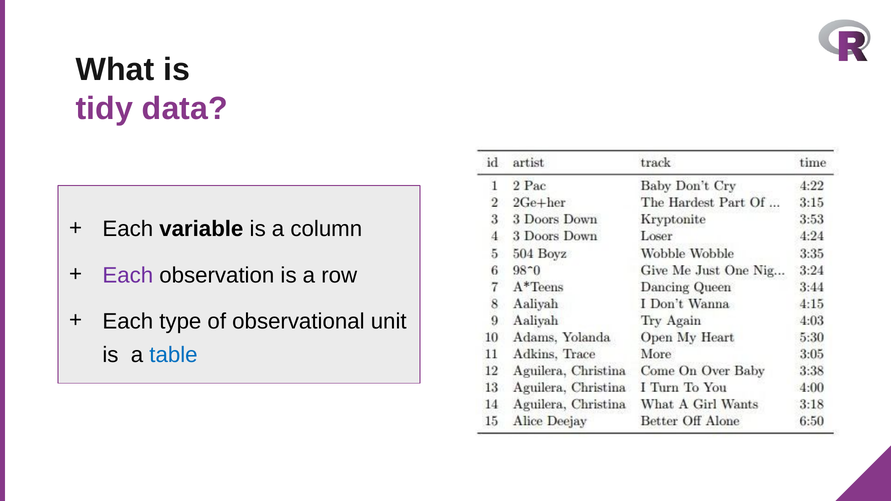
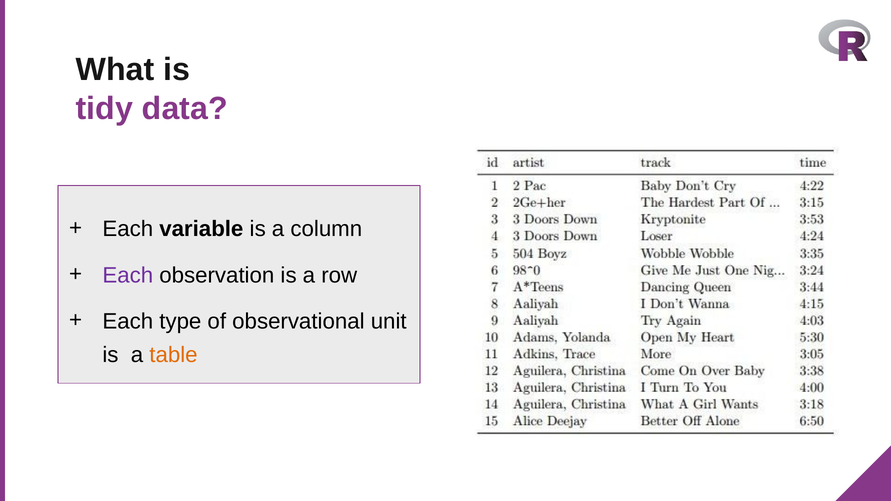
table colour: blue -> orange
